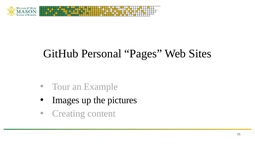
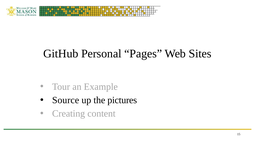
Images: Images -> Source
